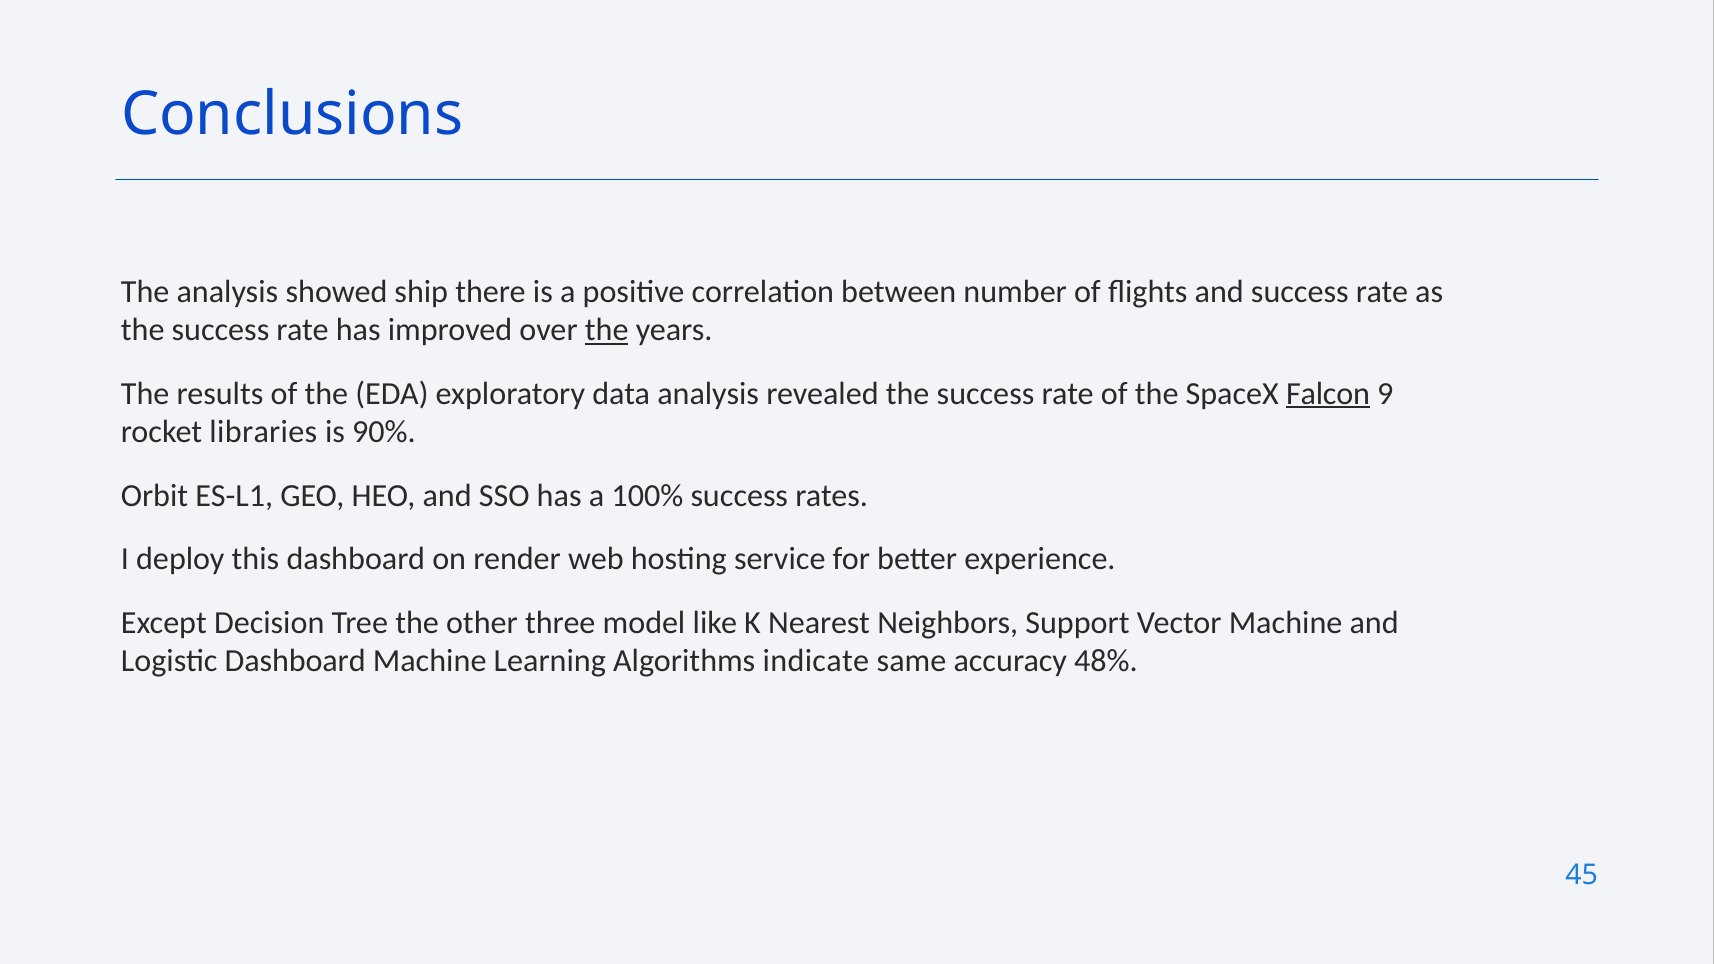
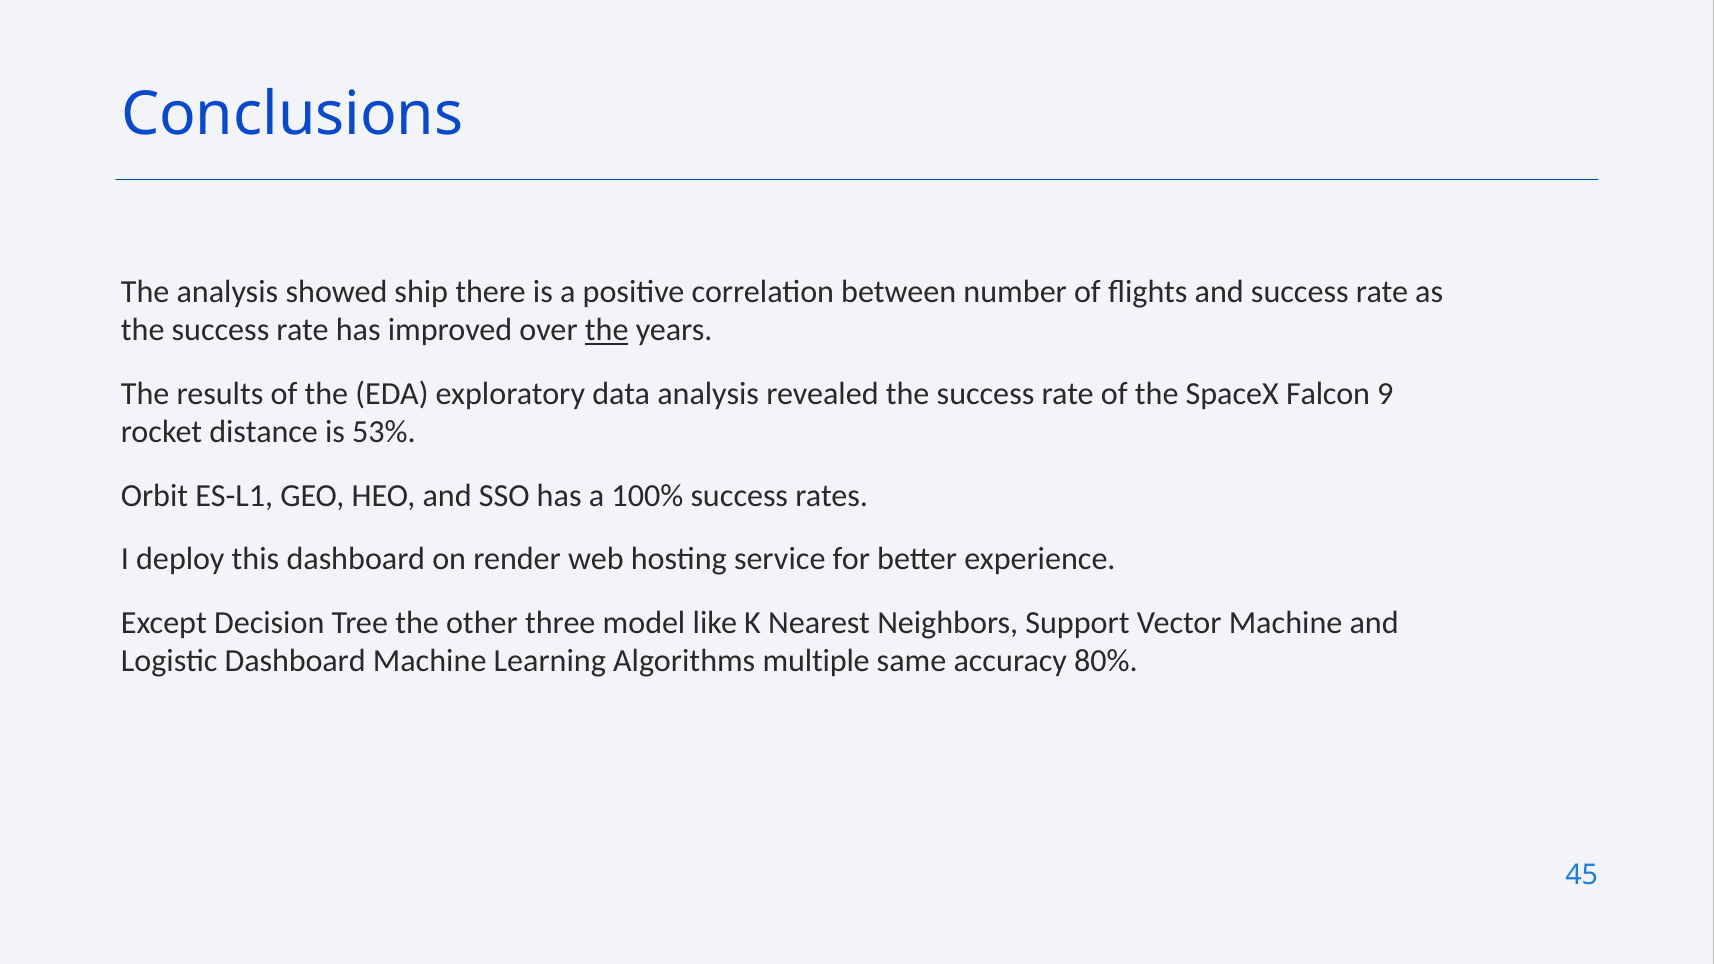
Falcon underline: present -> none
libraries: libraries -> distance
90%: 90% -> 53%
indicate: indicate -> multiple
48%: 48% -> 80%
